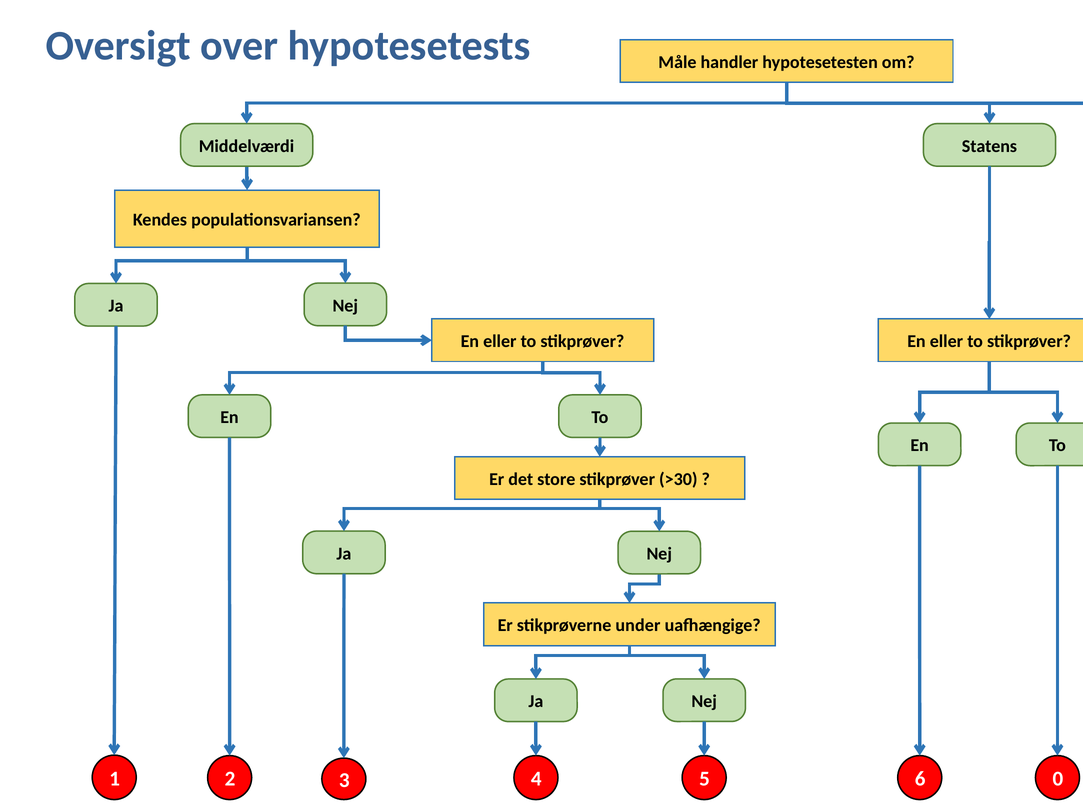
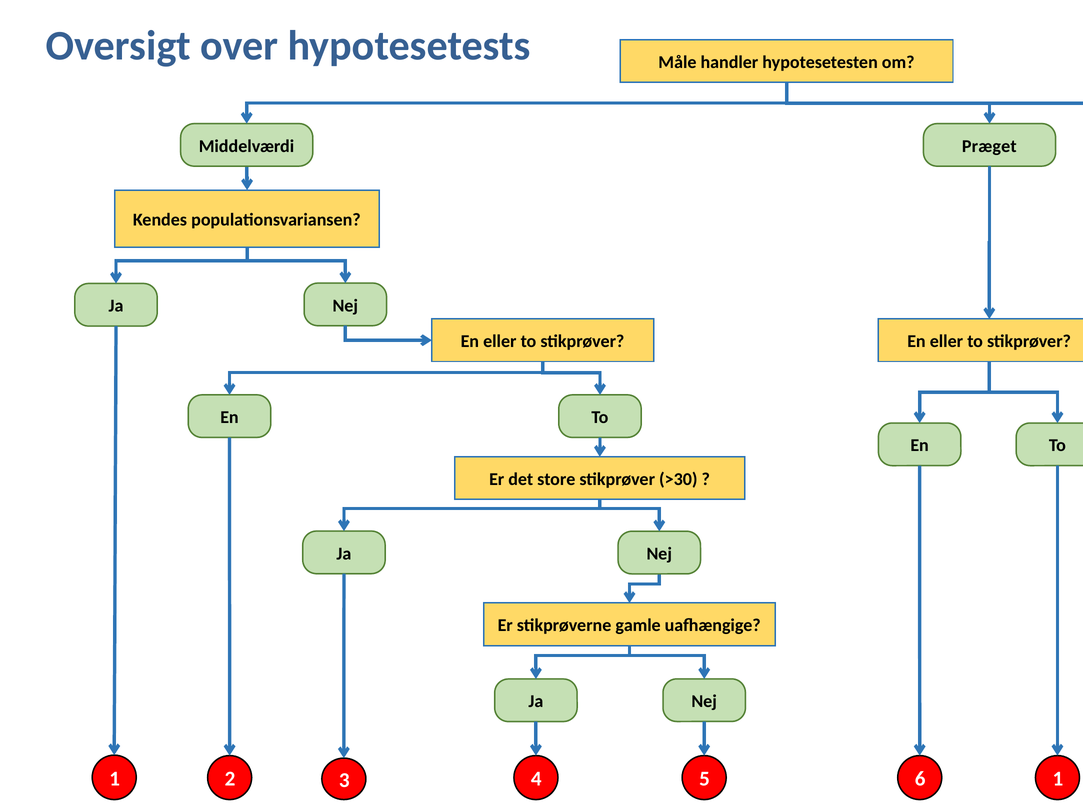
Statens: Statens -> Præget
under: under -> gamle
6 0: 0 -> 1
